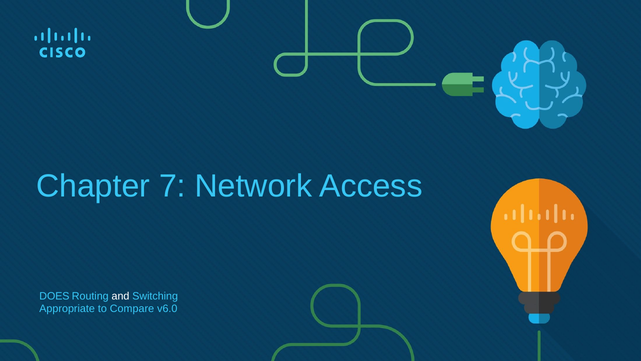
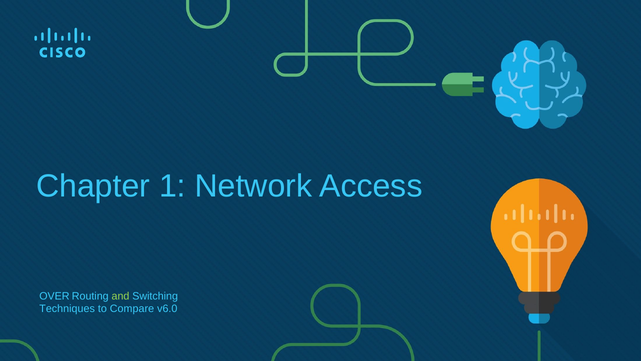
7: 7 -> 1
DOES: DOES -> OVER
and colour: white -> light green
Appropriate: Appropriate -> Techniques
